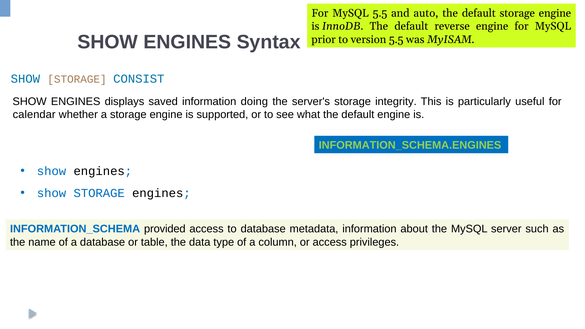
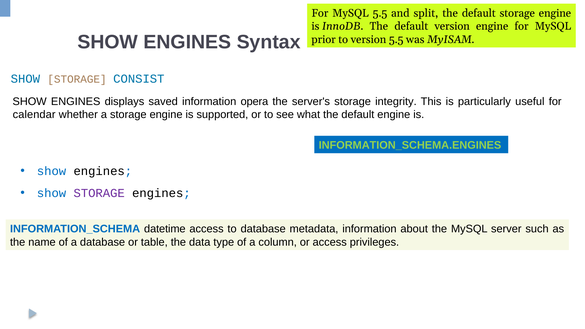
auto: auto -> split
default reverse: reverse -> version
doing: doing -> opera
STORAGE at (99, 193) colour: blue -> purple
provided: provided -> datetime
